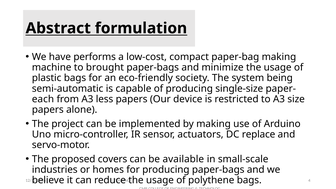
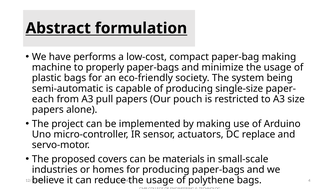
brought: brought -> properly
less: less -> pull
device: device -> pouch
available: available -> materials
